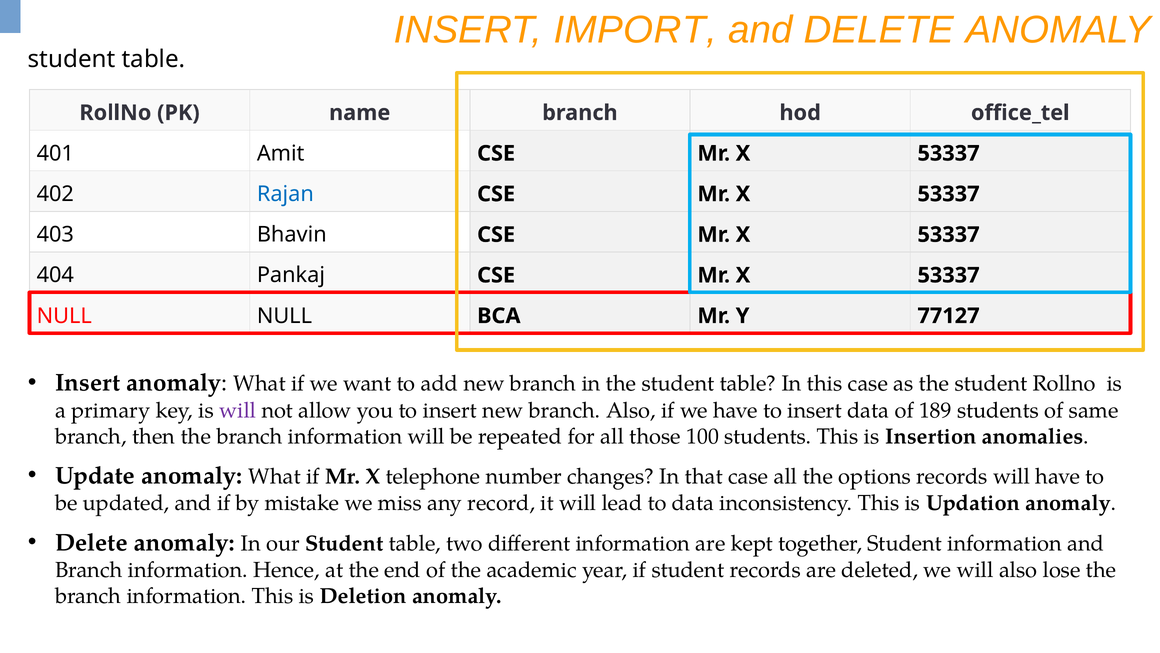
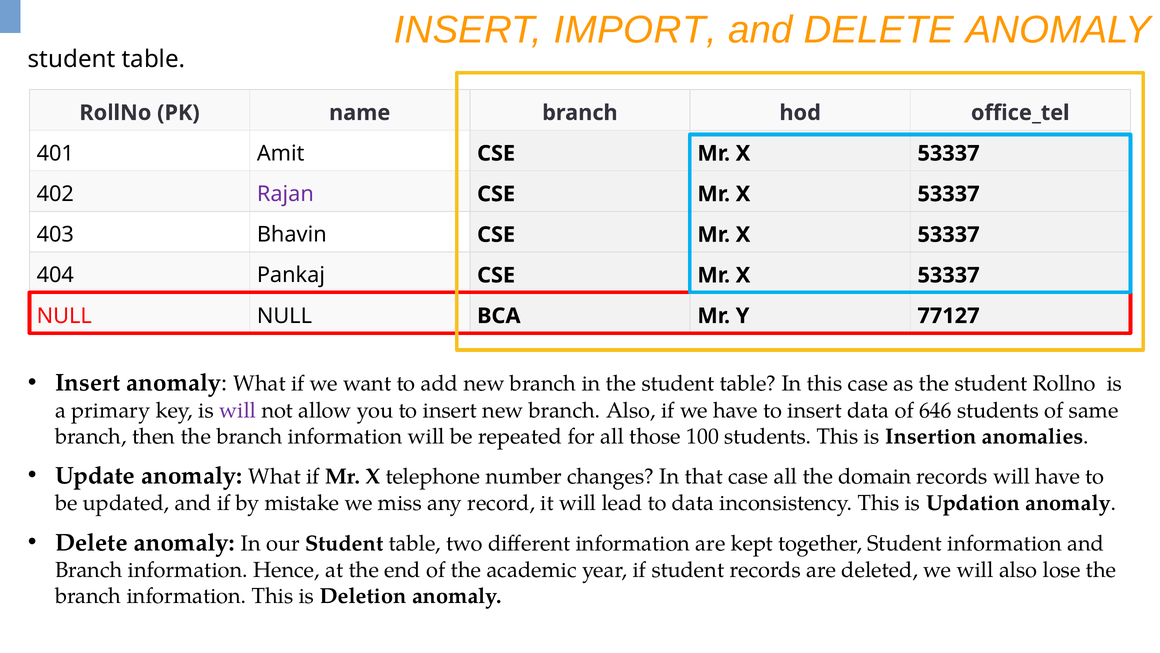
Rajan colour: blue -> purple
189: 189 -> 646
options: options -> domain
